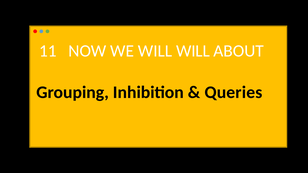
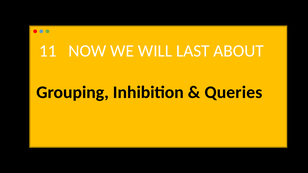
WILL WILL: WILL -> LAST
